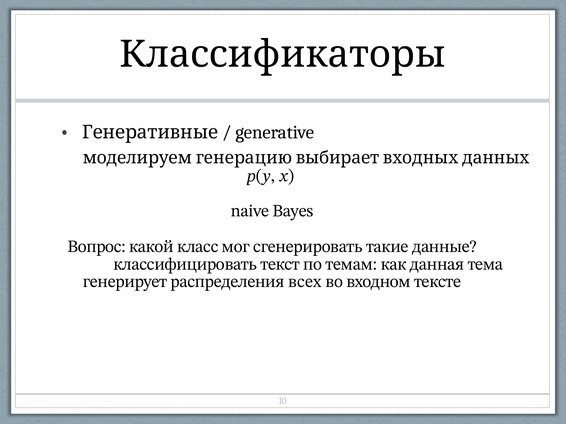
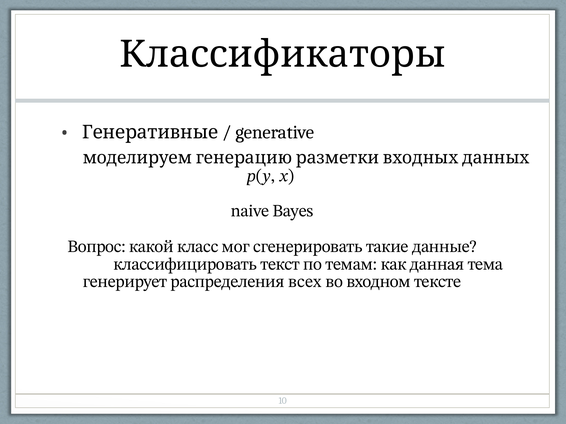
выбирает: выбирает -> разметки
